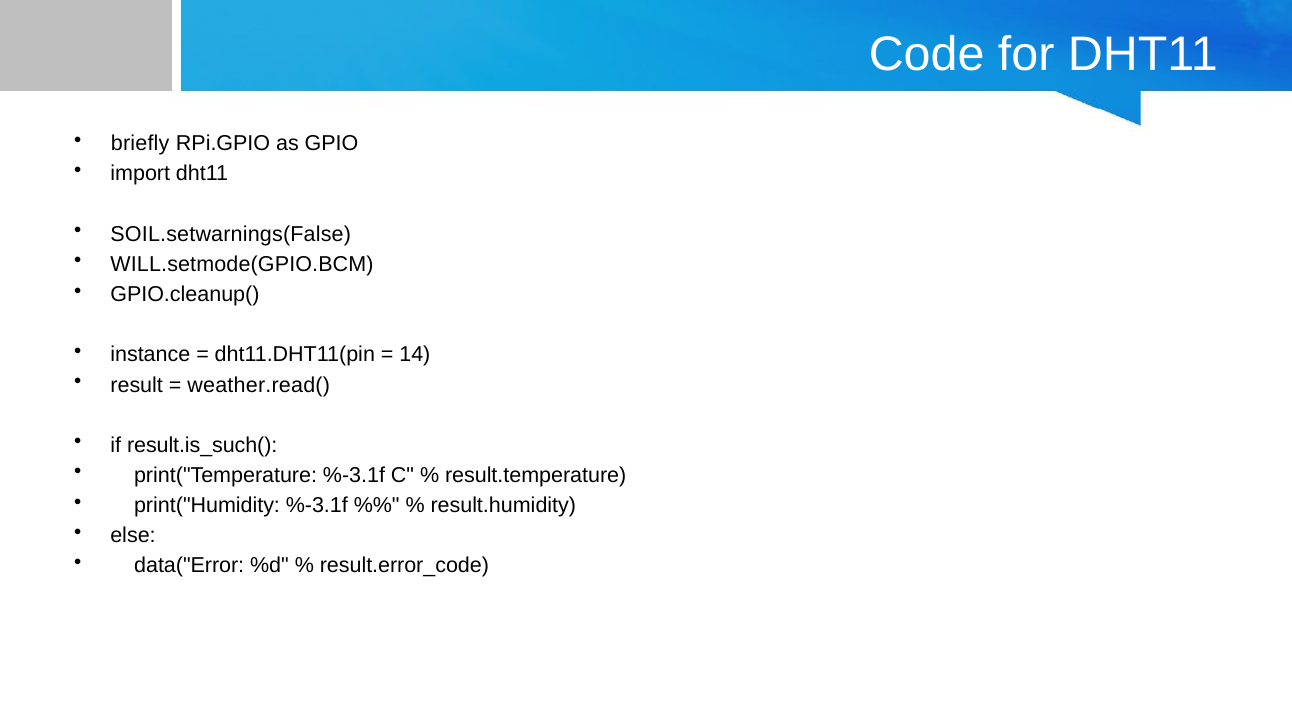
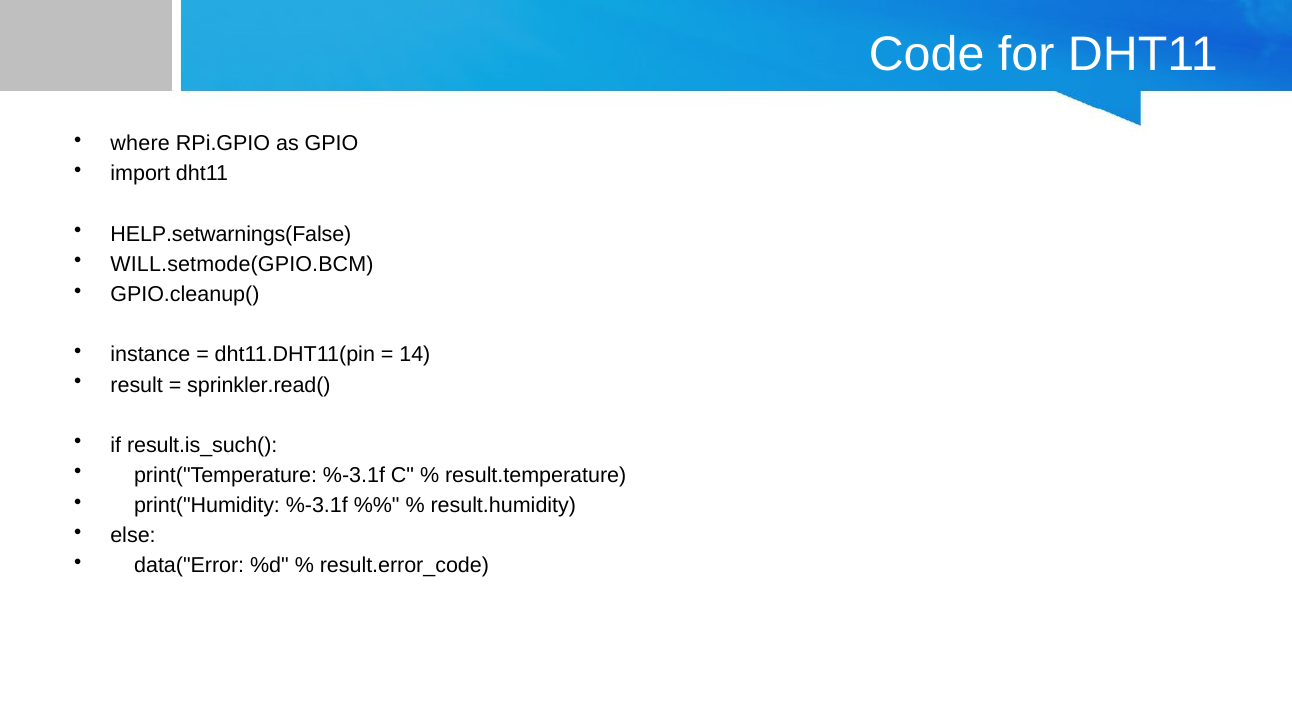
briefly: briefly -> where
SOIL.setwarnings(False: SOIL.setwarnings(False -> HELP.setwarnings(False
weather.read(: weather.read( -> sprinkler.read(
